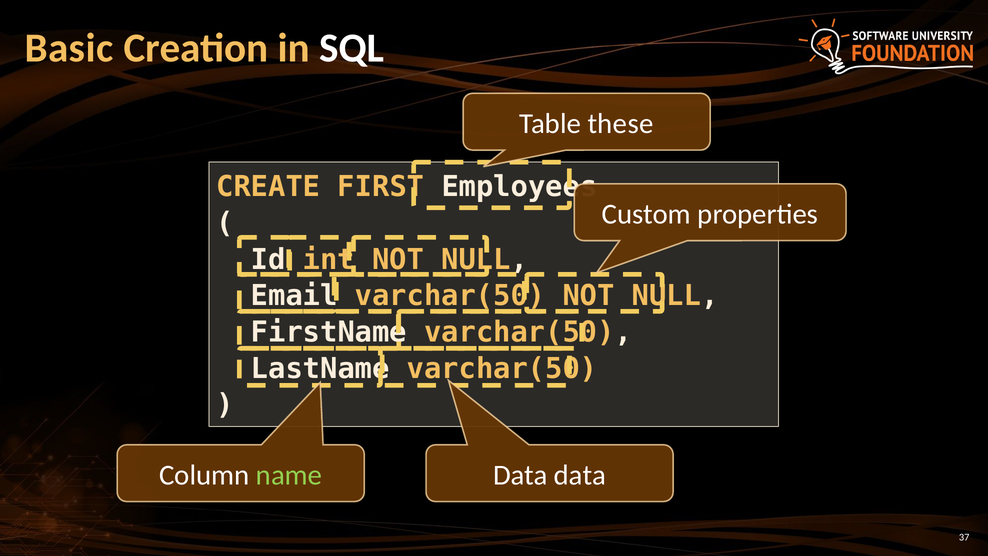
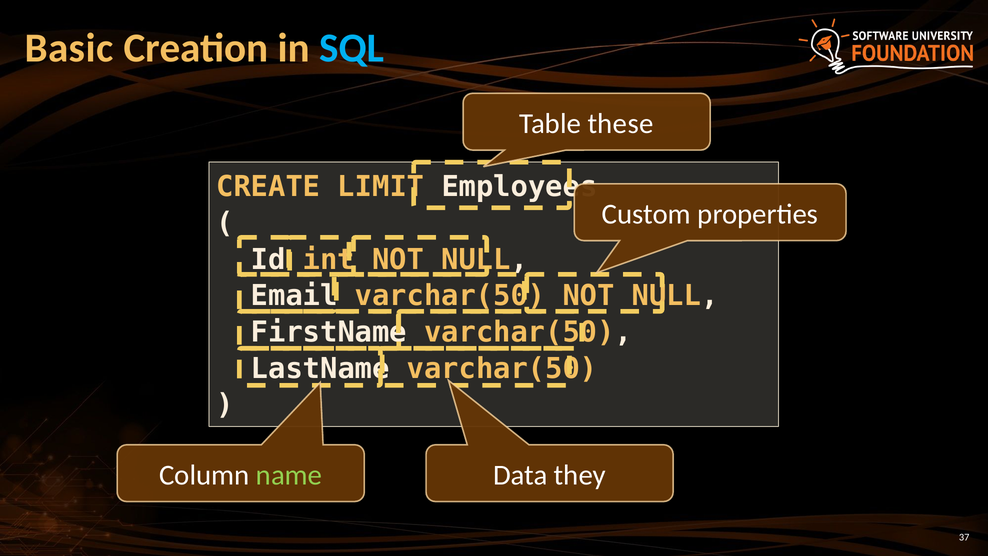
SQL colour: white -> light blue
FIRST: FIRST -> LIMIT
Data data: data -> they
